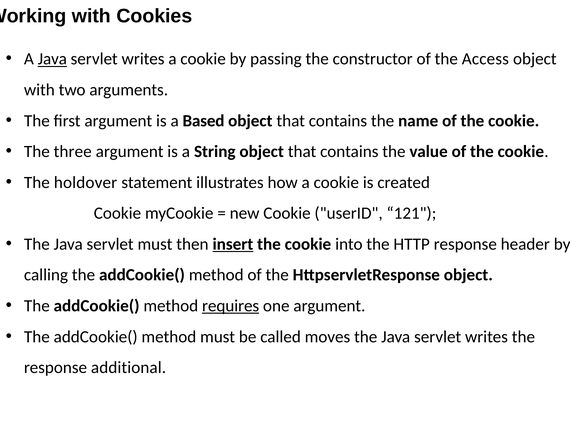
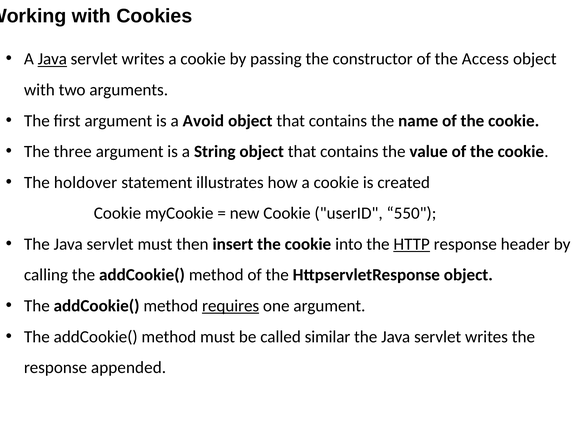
Based: Based -> Avoid
121: 121 -> 550
insert underline: present -> none
HTTP underline: none -> present
moves: moves -> similar
additional: additional -> appended
